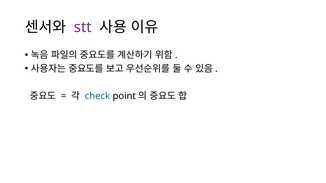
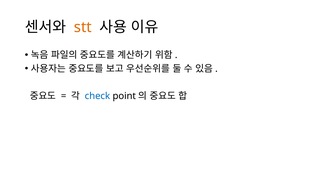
stt colour: purple -> orange
